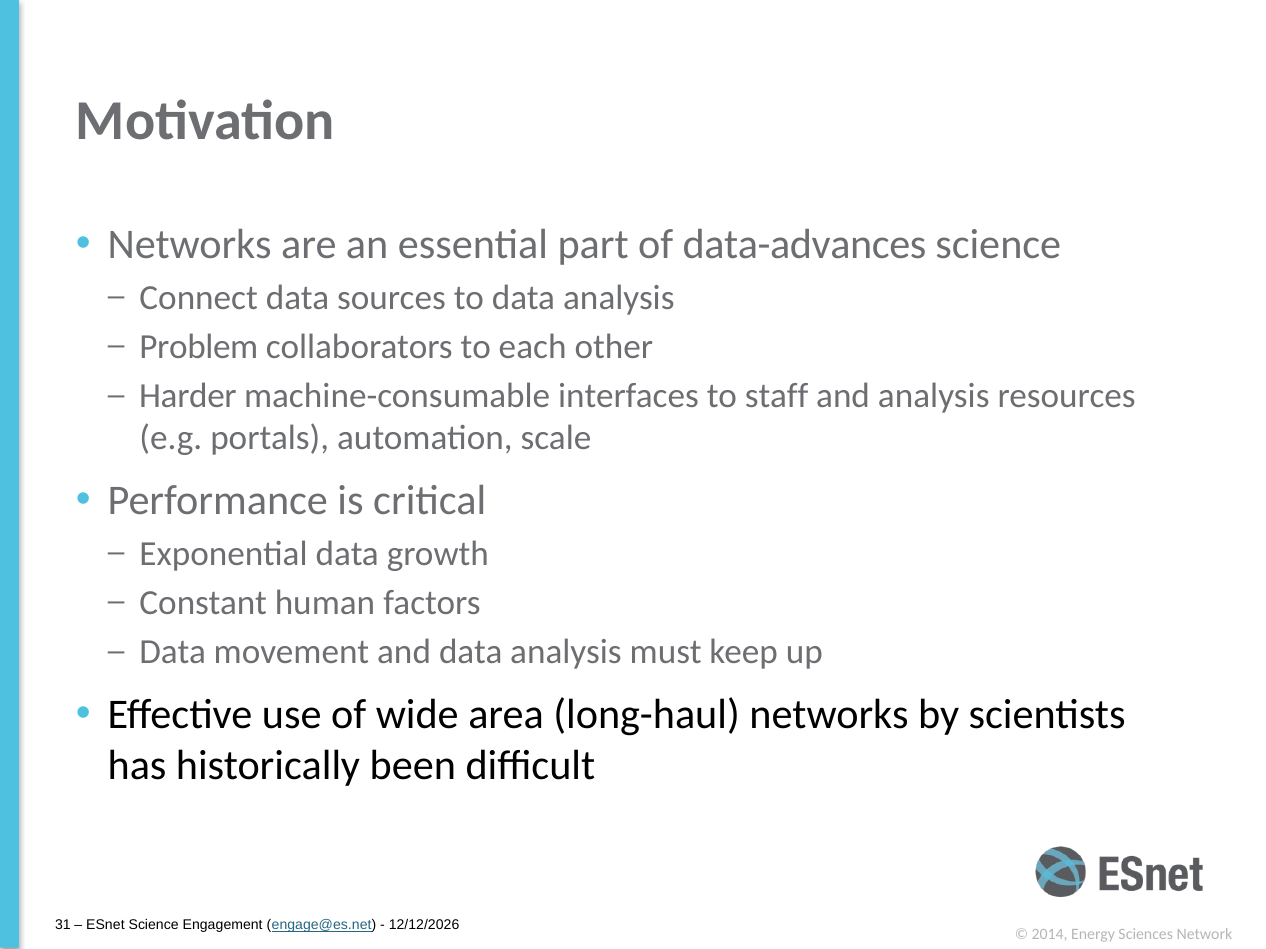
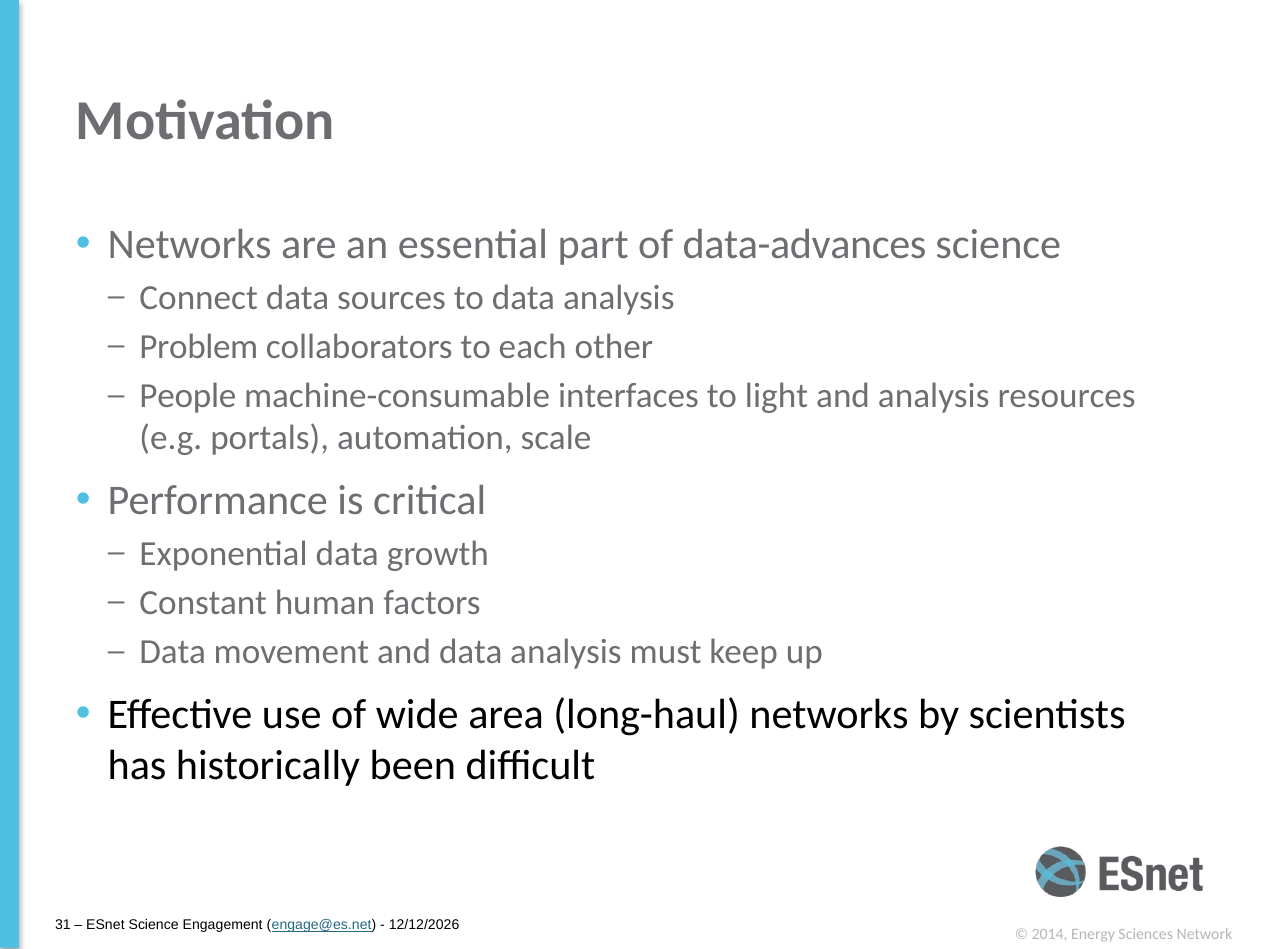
Harder: Harder -> People
staff: staff -> light
